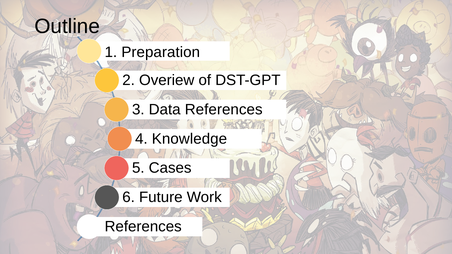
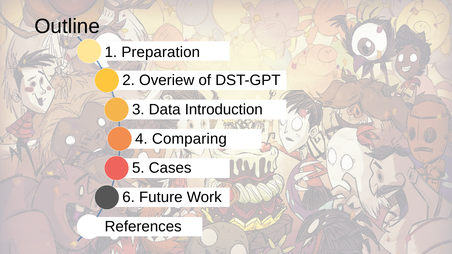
Data References: References -> Introduction
Knowledge: Knowledge -> Comparing
